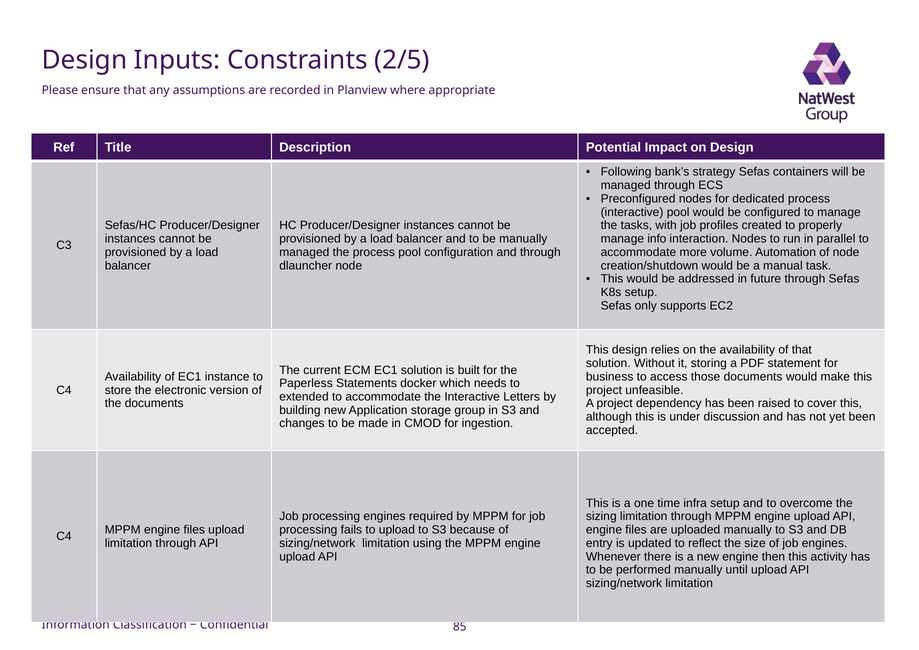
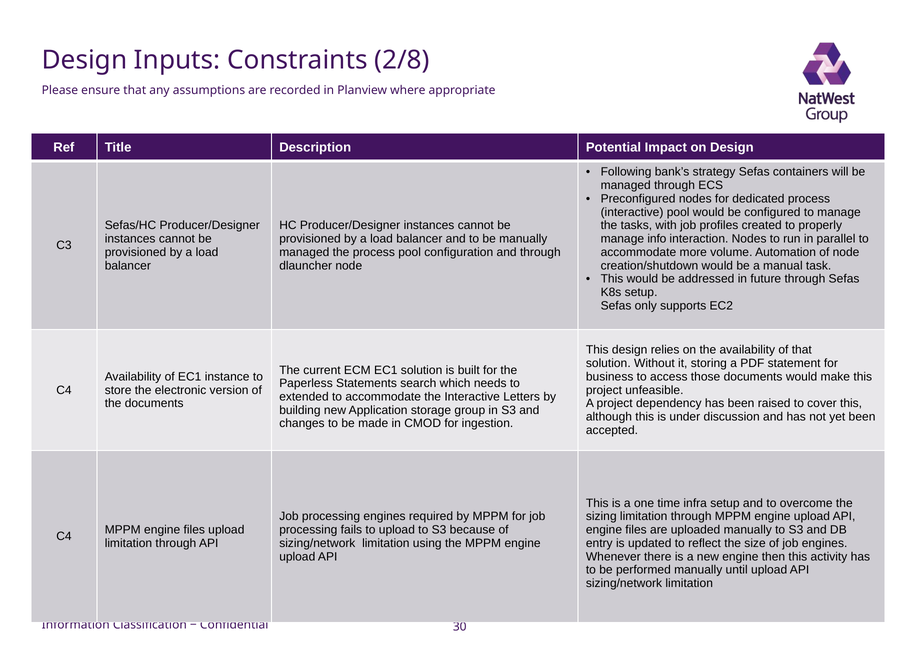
2/5: 2/5 -> 2/8
docker: docker -> search
85: 85 -> 30
